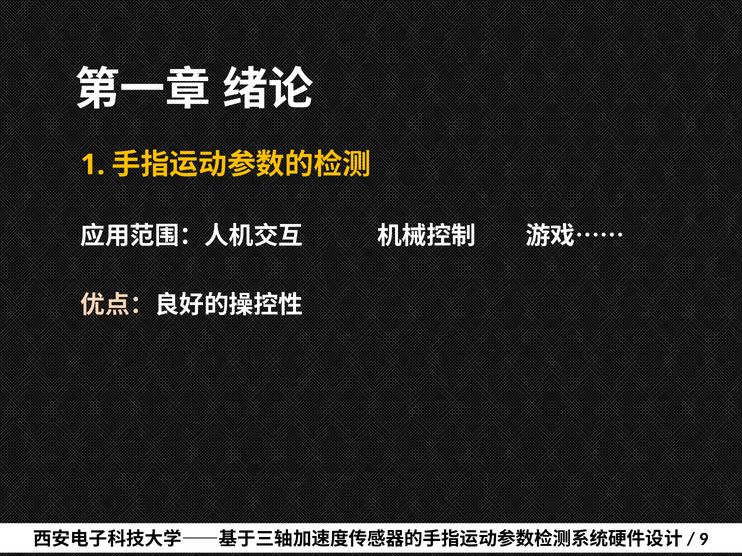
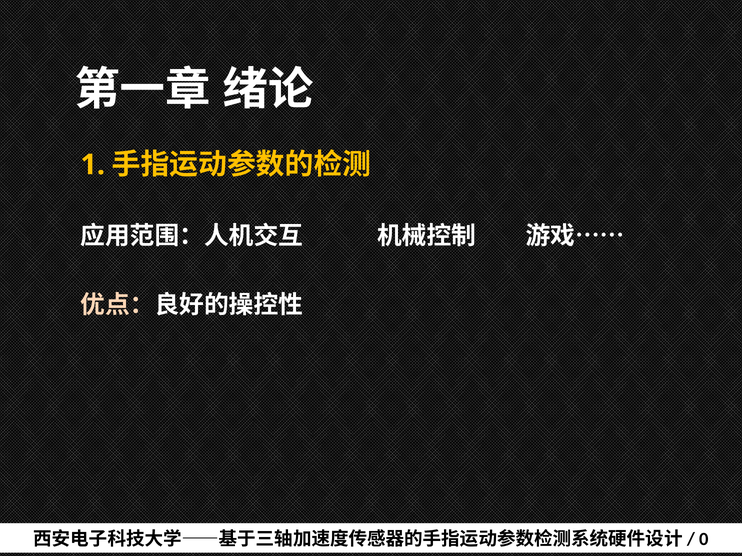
9: 9 -> 0
